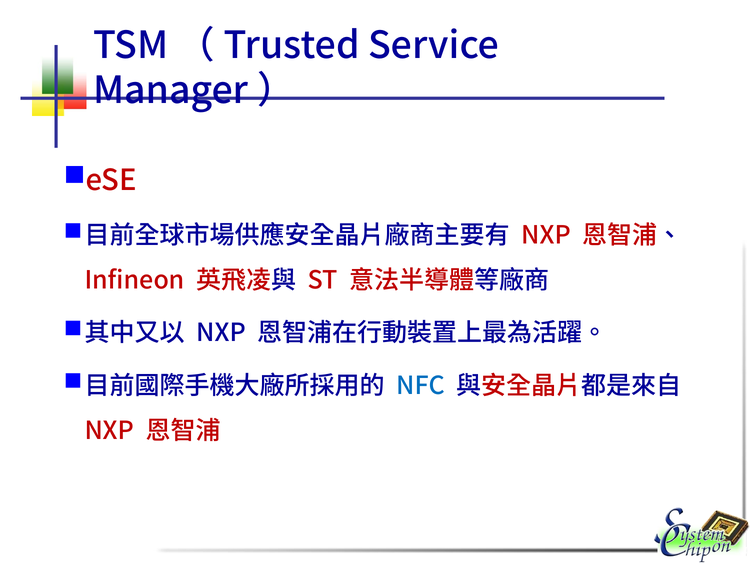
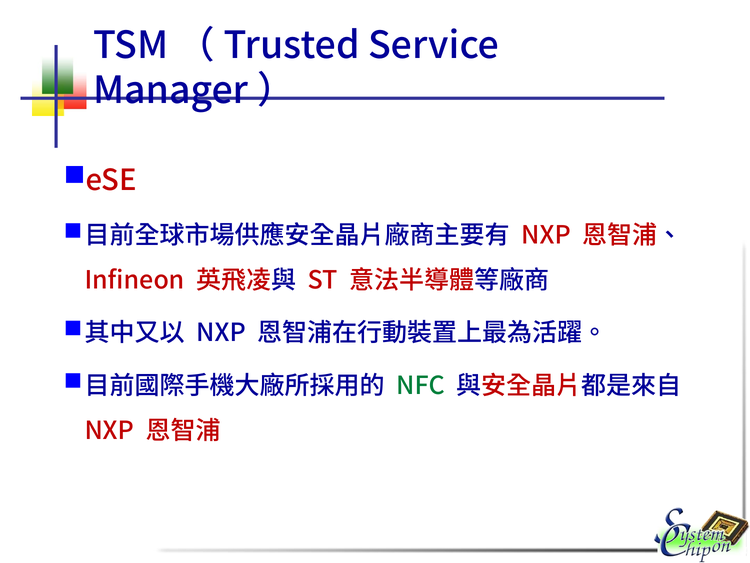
NFC colour: blue -> green
